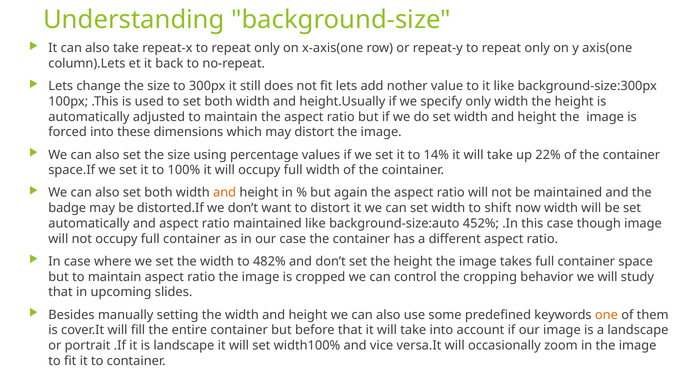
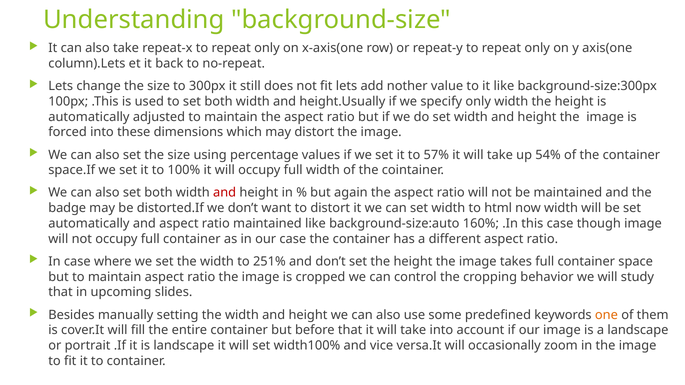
14%: 14% -> 57%
22%: 22% -> 54%
and at (225, 193) colour: orange -> red
shift: shift -> html
452%: 452% -> 160%
482%: 482% -> 251%
